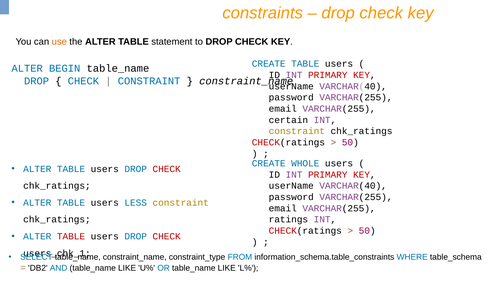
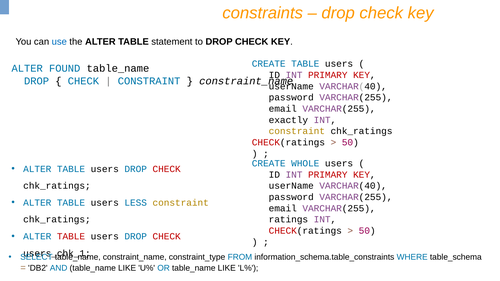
use colour: orange -> blue
BEGIN: BEGIN -> FOUND
certain: certain -> exactly
